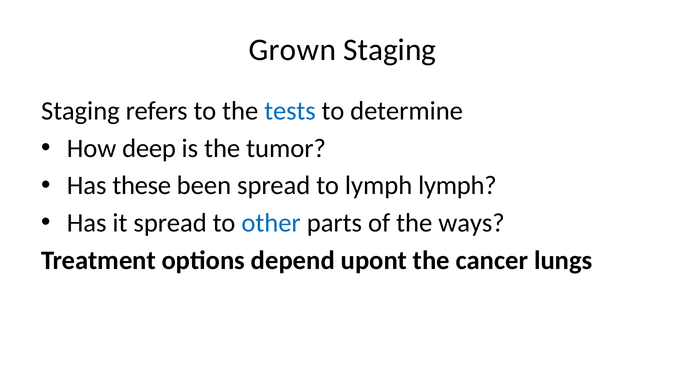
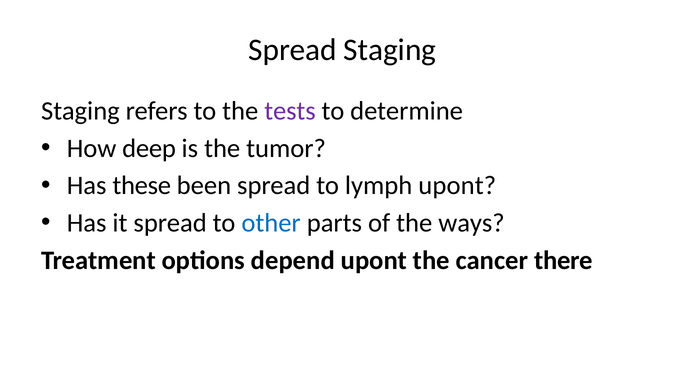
Grown at (292, 50): Grown -> Spread
tests colour: blue -> purple
lymph lymph: lymph -> upont
lungs: lungs -> there
